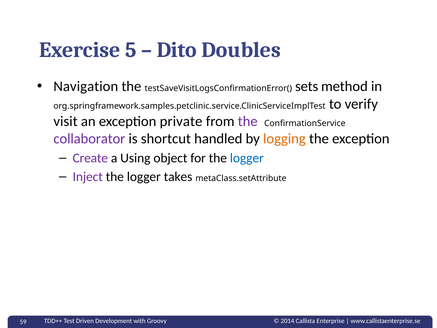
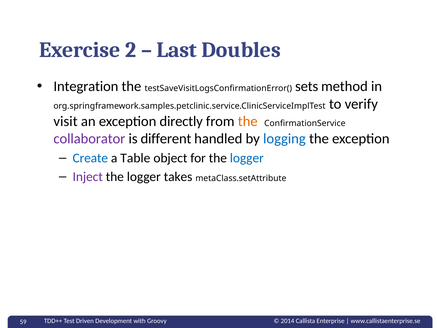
5: 5 -> 2
Dito: Dito -> Last
Navigation: Navigation -> Integration
private: private -> directly
the at (248, 121) colour: purple -> orange
shortcut: shortcut -> different
logging colour: orange -> blue
Create colour: purple -> blue
Using: Using -> Table
